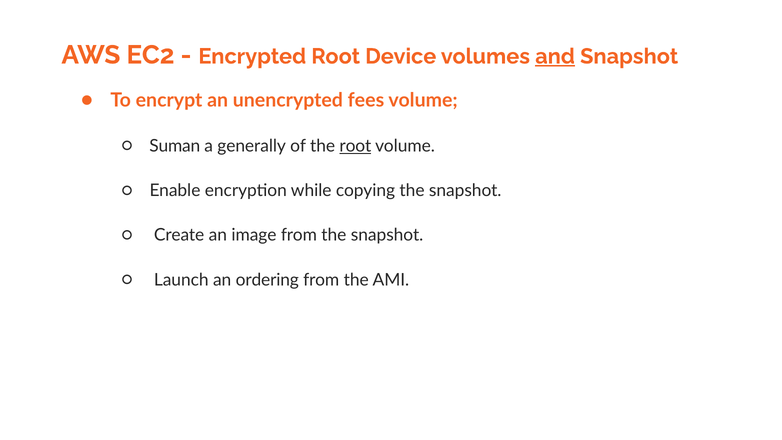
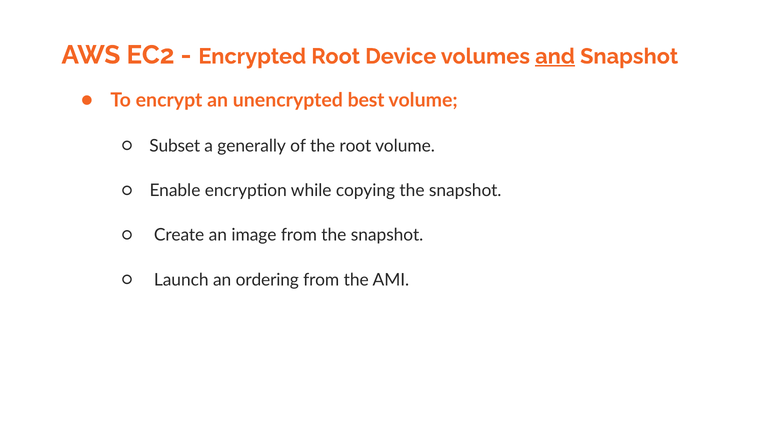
fees: fees -> best
Suman: Suman -> Subset
root at (355, 146) underline: present -> none
